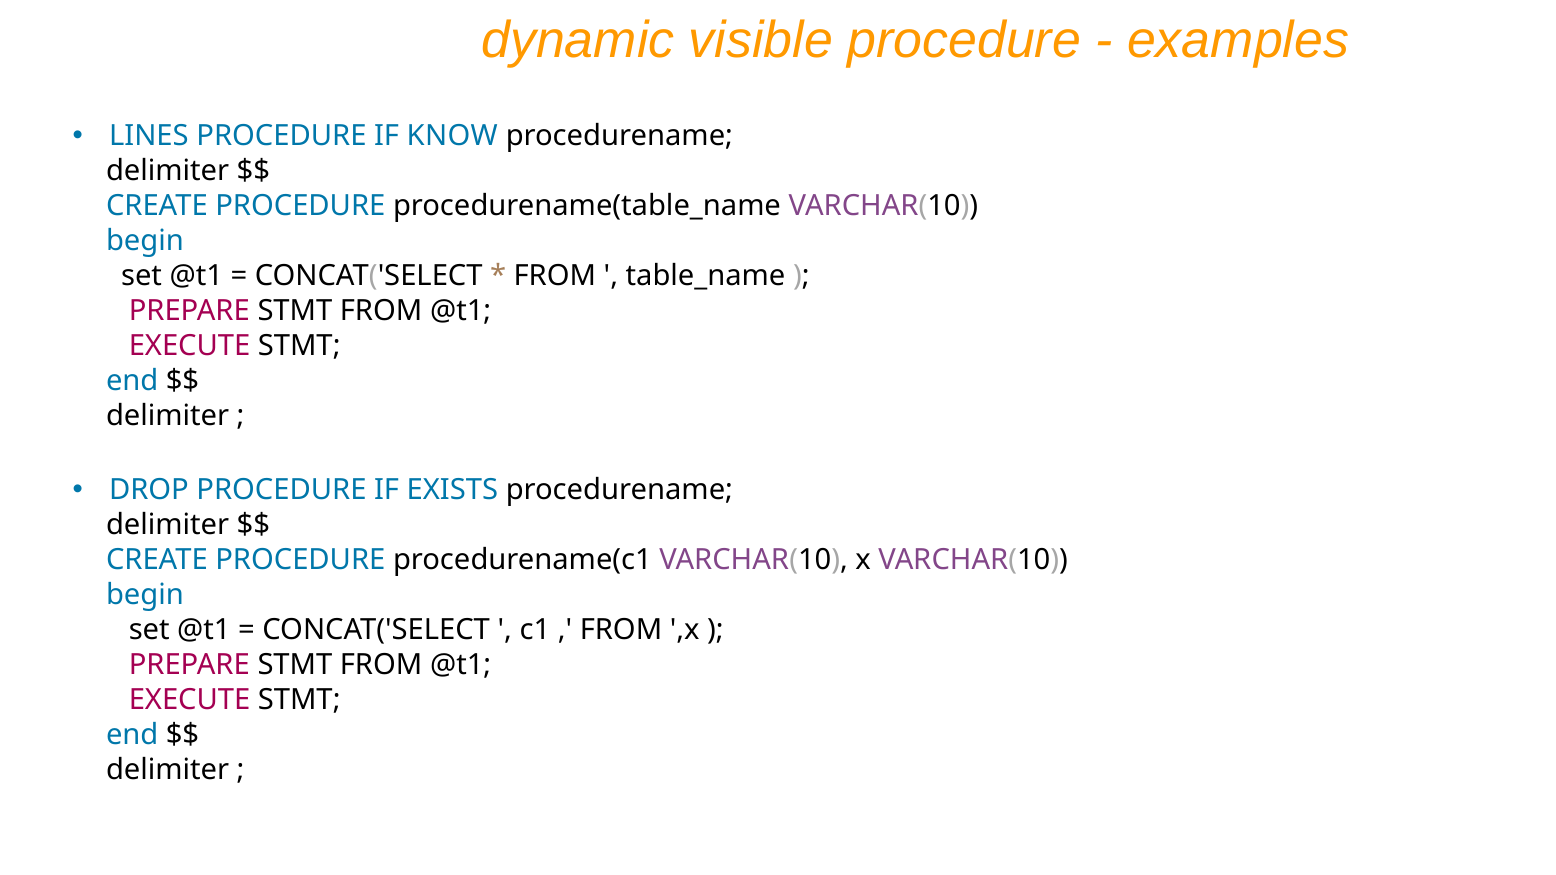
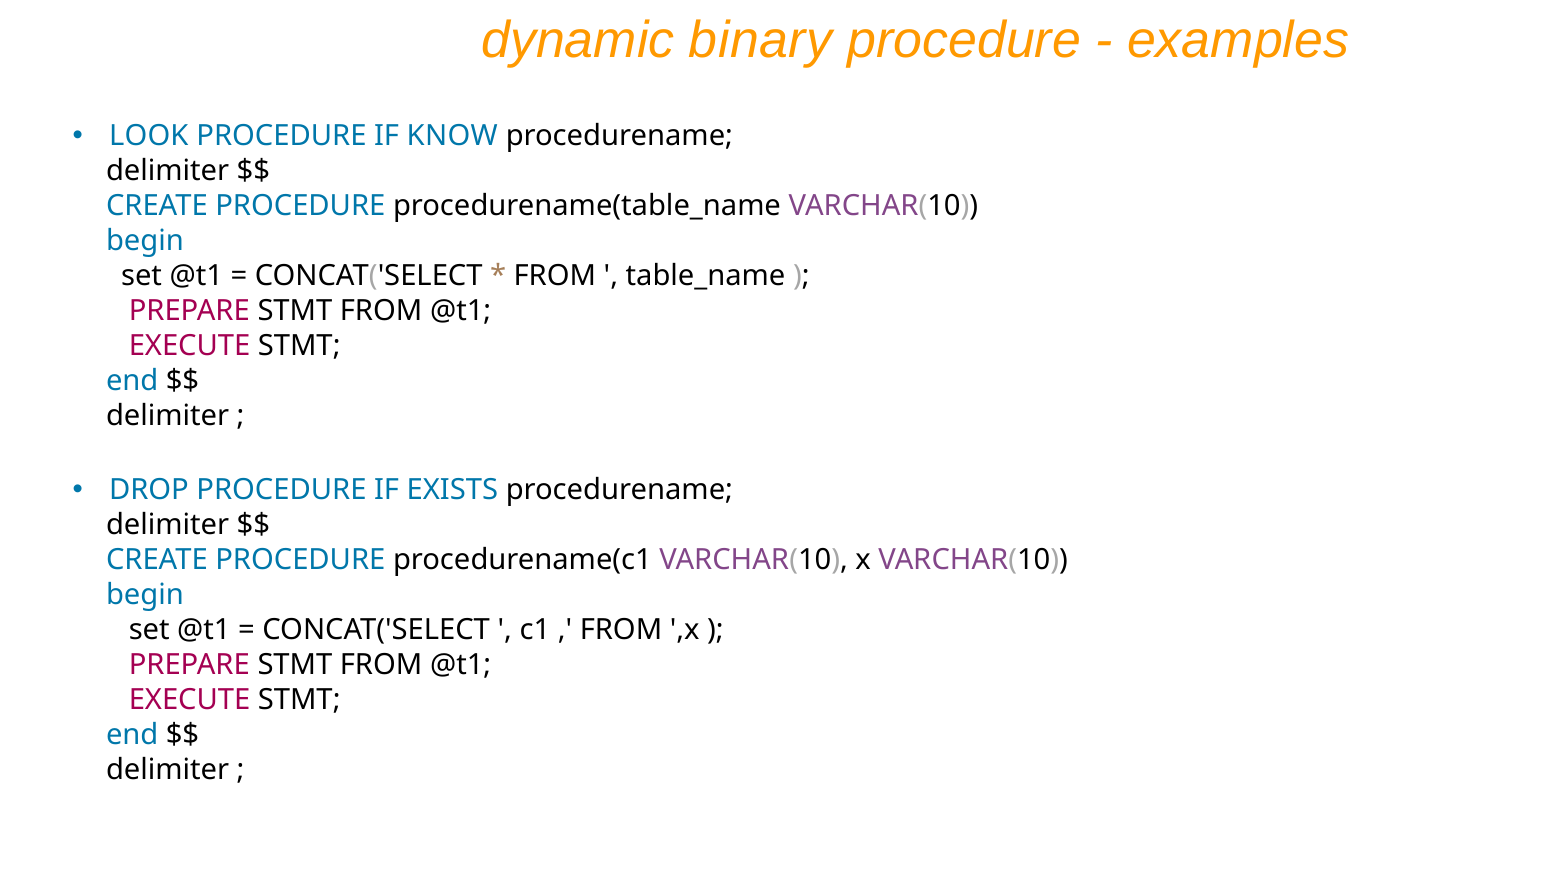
visible: visible -> binary
LINES: LINES -> LOOK
